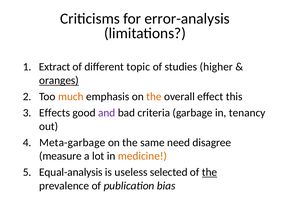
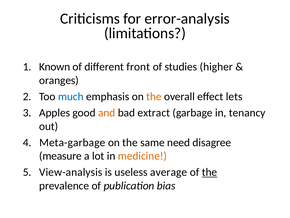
Extract: Extract -> Known
topic: topic -> front
oranges underline: present -> none
much colour: orange -> blue
this: this -> lets
Effects: Effects -> Apples
and colour: purple -> orange
criteria: criteria -> extract
Equal-analysis: Equal-analysis -> View-analysis
selected: selected -> average
